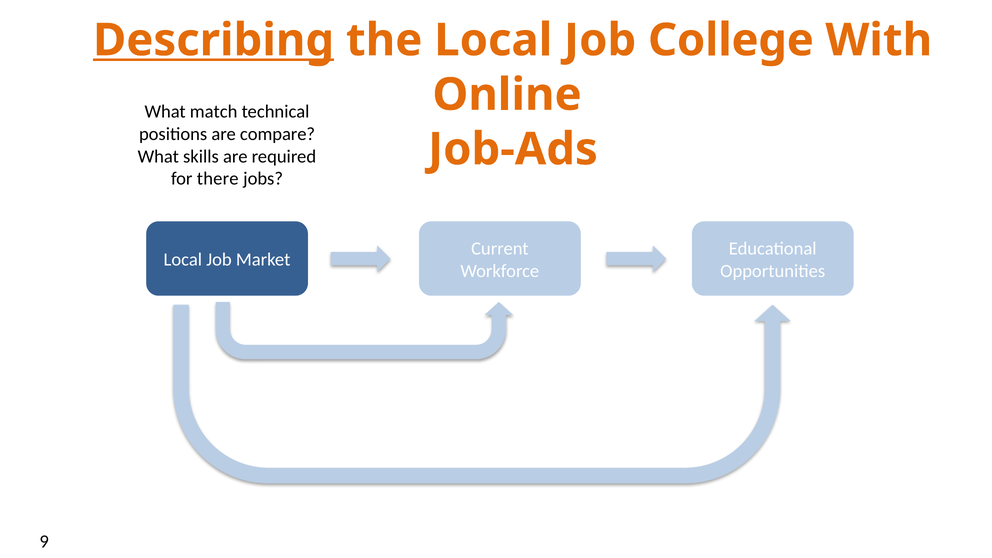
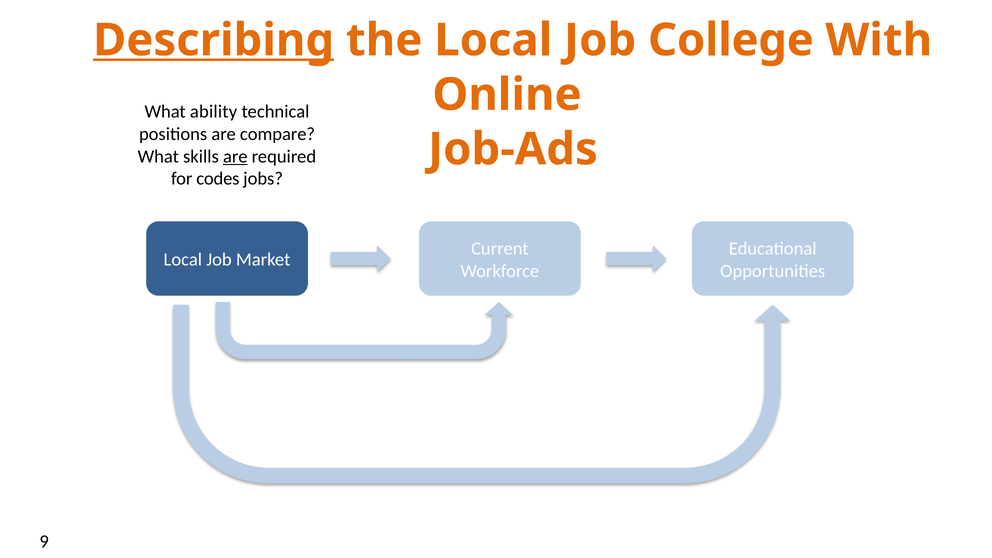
match: match -> ability
are at (235, 156) underline: none -> present
there: there -> codes
